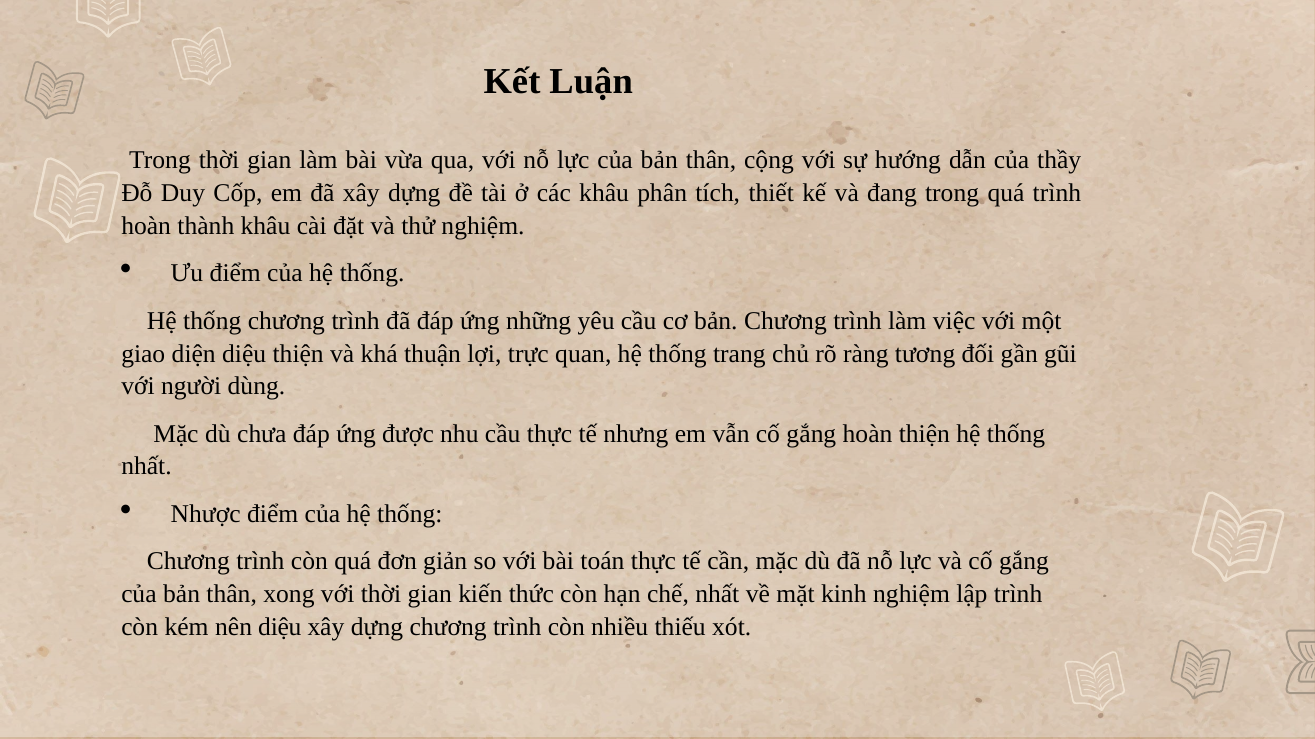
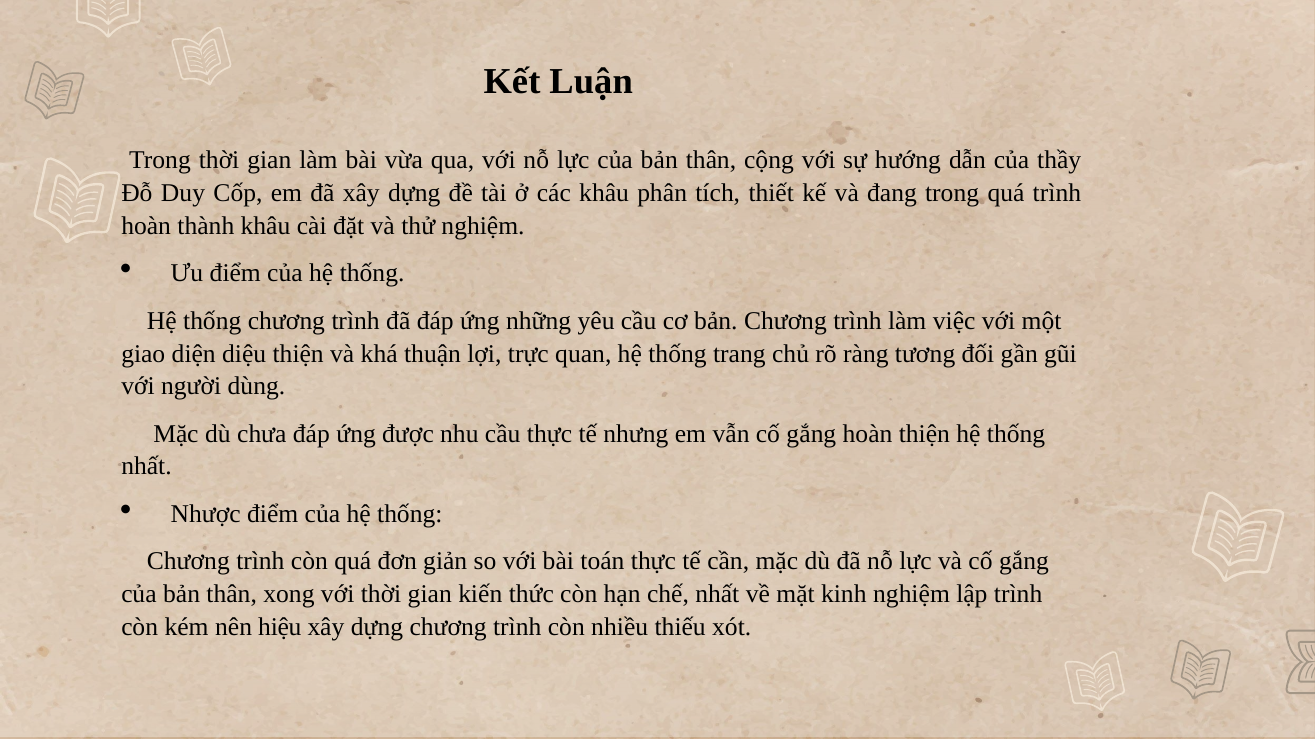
nên diệu: diệu -> hiệu
